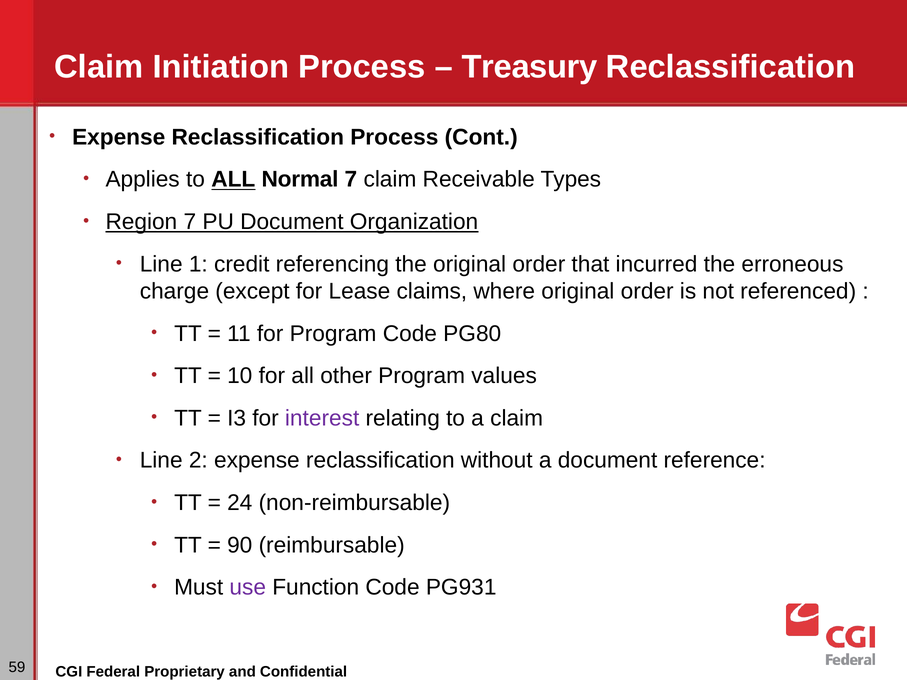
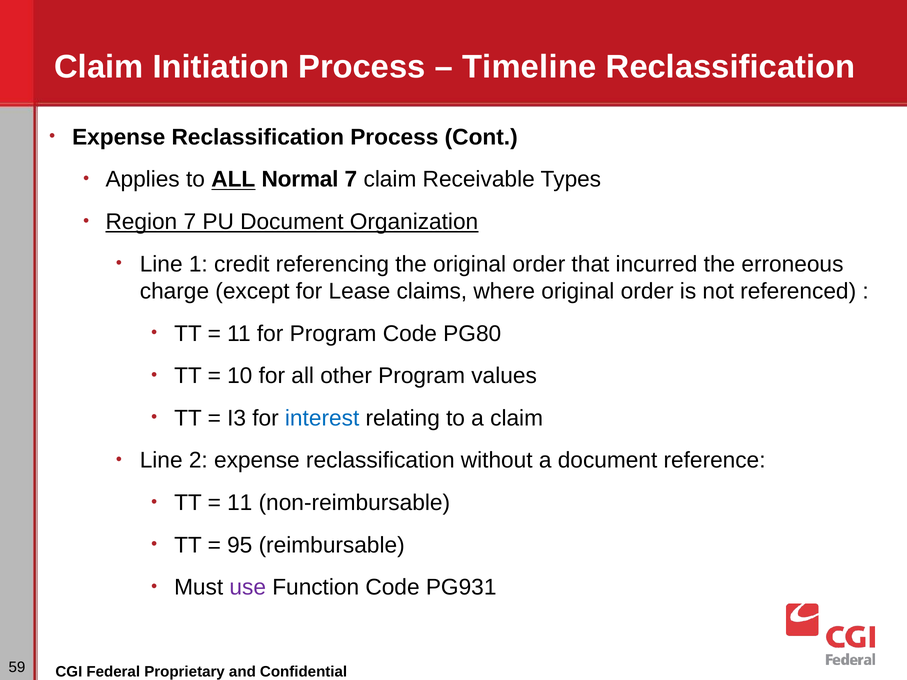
Treasury: Treasury -> Timeline
interest colour: purple -> blue
24 at (240, 503): 24 -> 11
90: 90 -> 95
